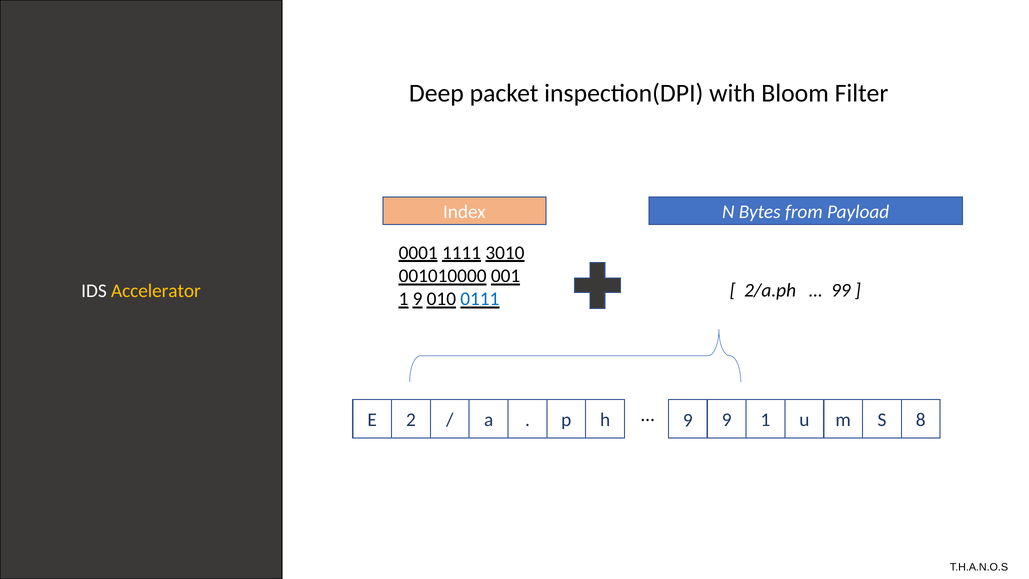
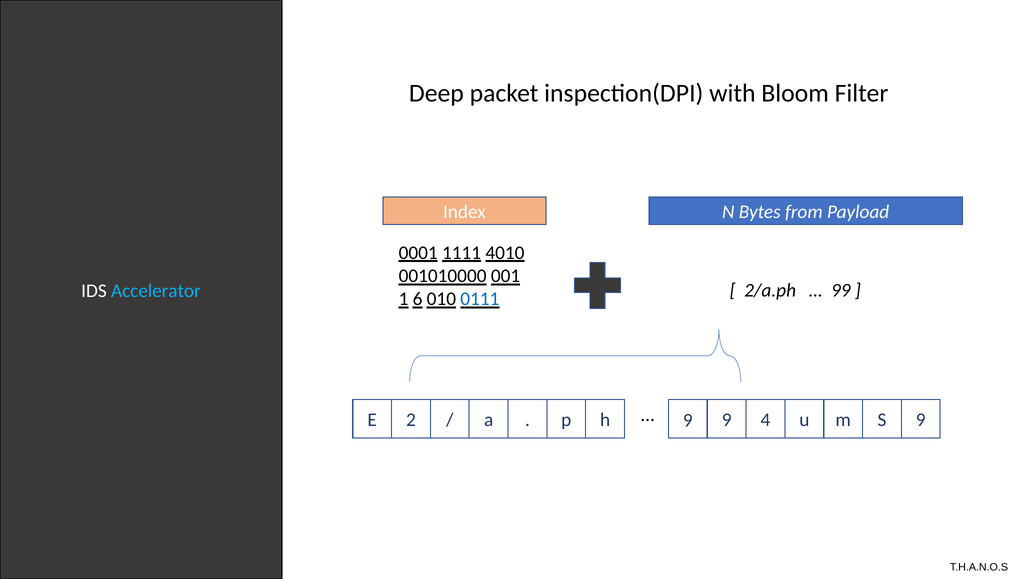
3010: 3010 -> 4010
Accelerator colour: yellow -> light blue
1 9: 9 -> 6
9 1: 1 -> 4
S 8: 8 -> 9
